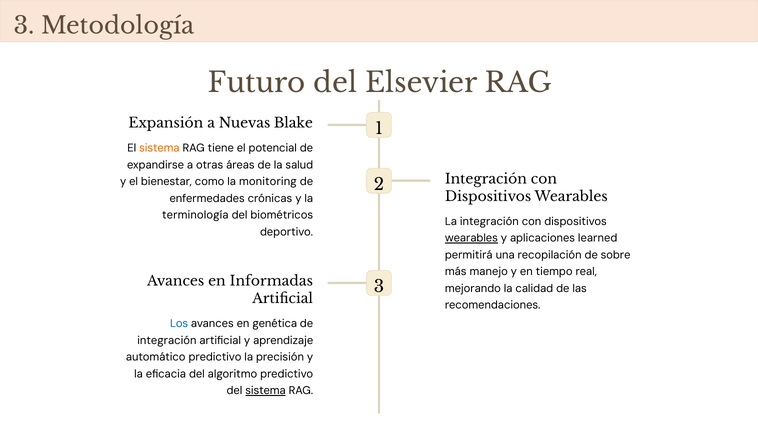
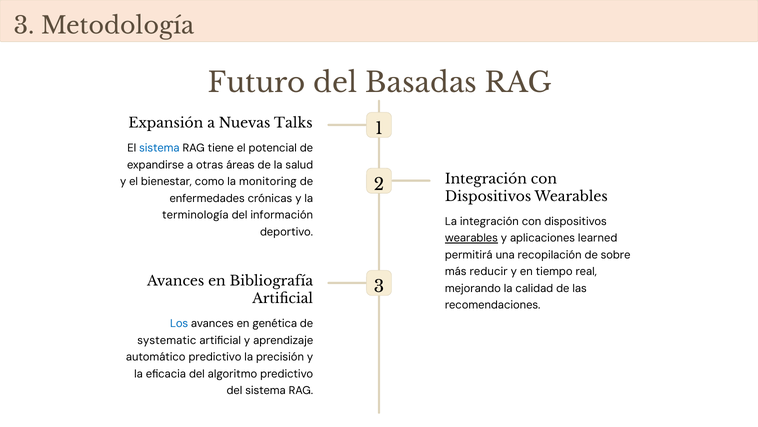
Elsevier: Elsevier -> Basadas
Blake: Blake -> Talks
sistema at (159, 148) colour: orange -> blue
biométricos: biométricos -> información
manejo: manejo -> reducir
Informadas: Informadas -> Bibliografía
integración at (167, 340): integración -> systematic
sistema at (266, 390) underline: present -> none
